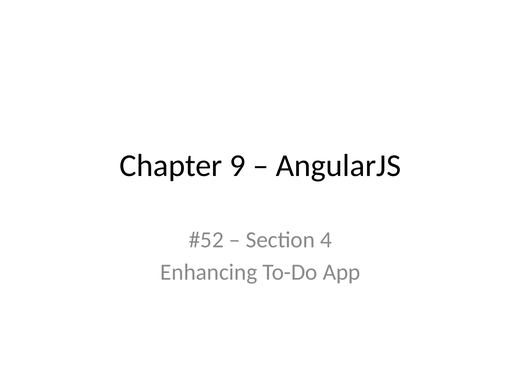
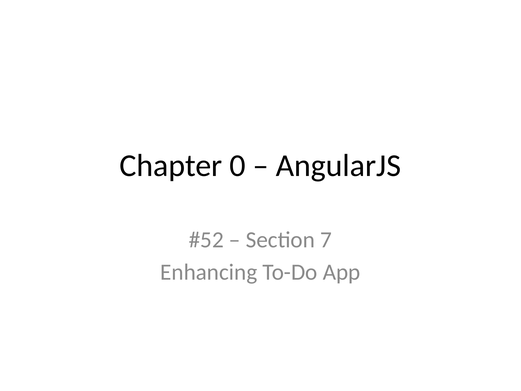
9: 9 -> 0
4: 4 -> 7
